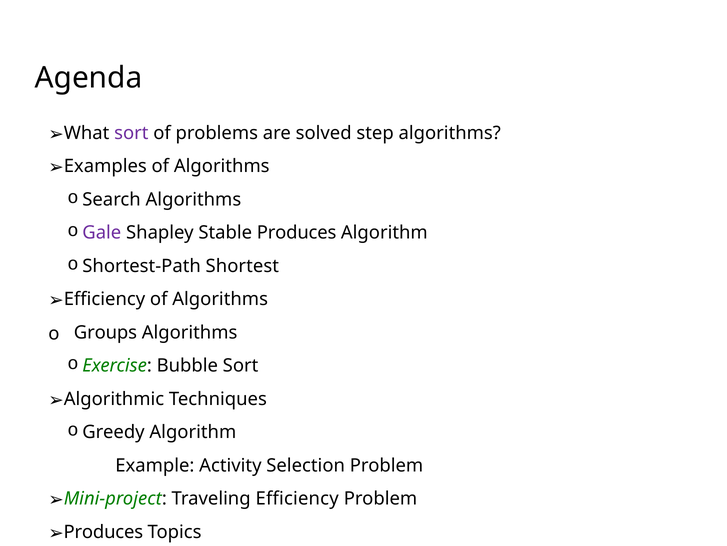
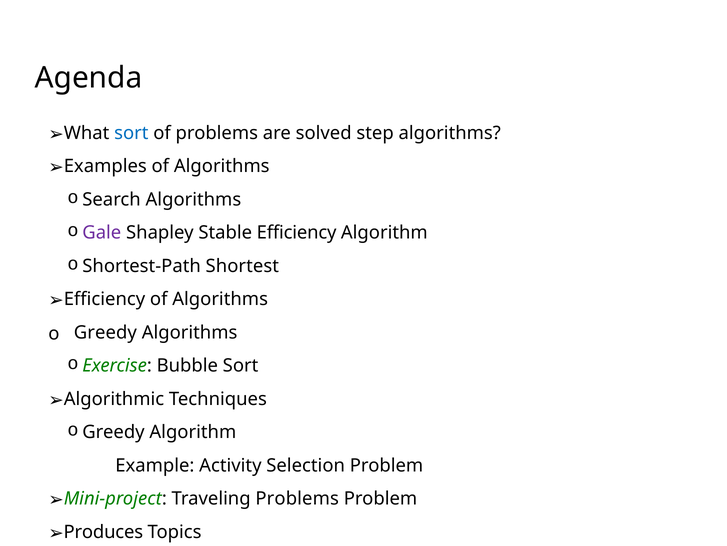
sort at (131, 133) colour: purple -> blue
Stable Produces: Produces -> Efficiency
Groups at (105, 332): Groups -> Greedy
Traveling Efficiency: Efficiency -> Problems
